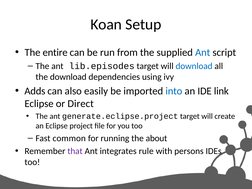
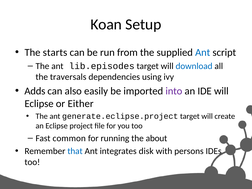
entire: entire -> starts
the download: download -> traversals
into colour: blue -> purple
IDE link: link -> will
Direct: Direct -> Either
that colour: purple -> blue
rule: rule -> disk
